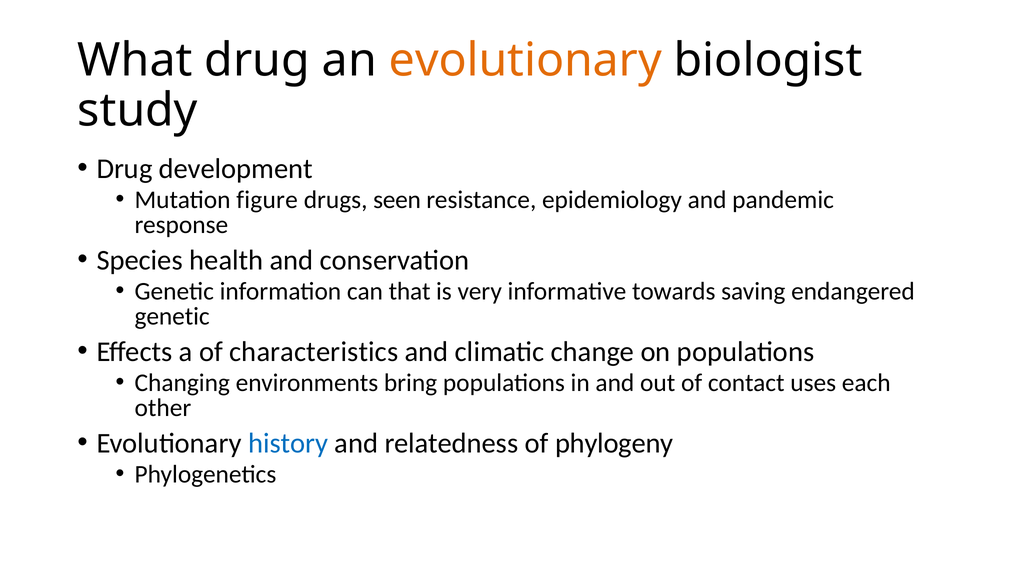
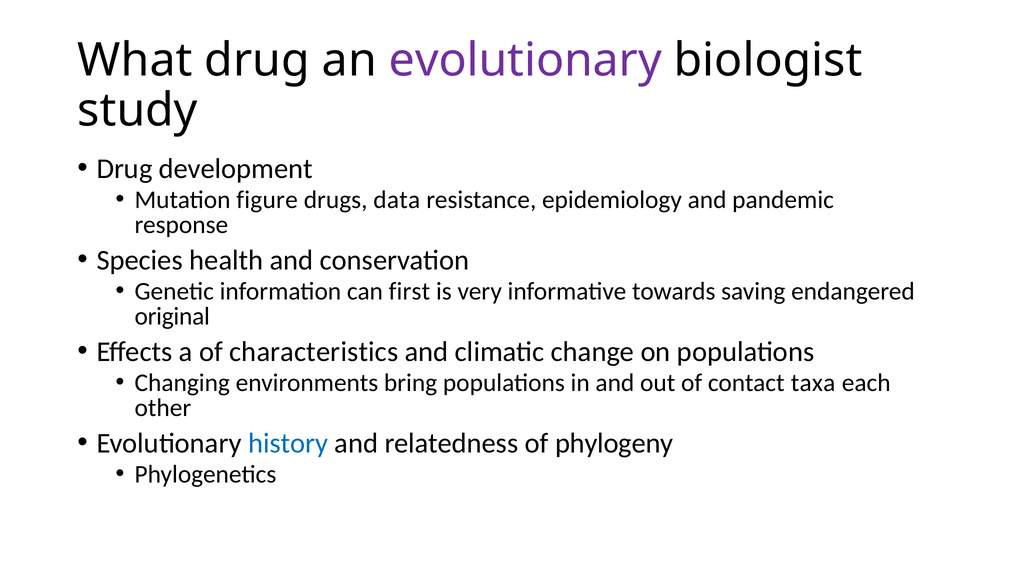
evolutionary at (525, 60) colour: orange -> purple
seen: seen -> data
that: that -> first
genetic at (172, 316): genetic -> original
uses: uses -> taxa
